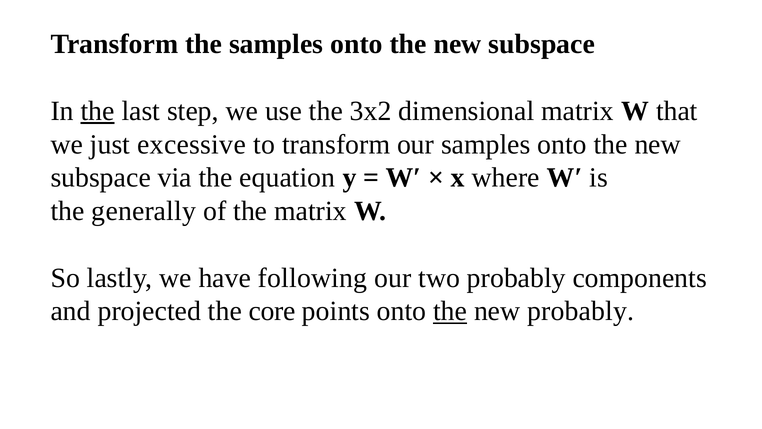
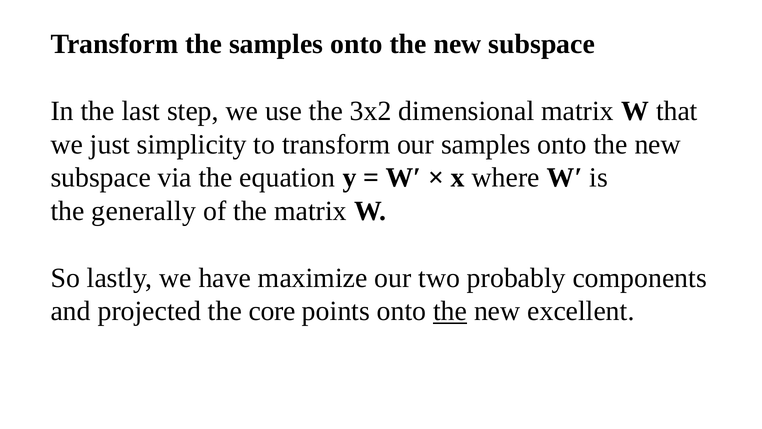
the at (98, 111) underline: present -> none
excessive: excessive -> simplicity
following: following -> maximize
new probably: probably -> excellent
